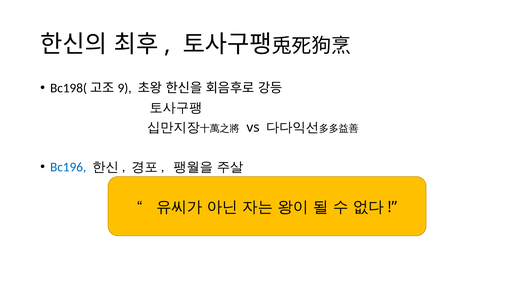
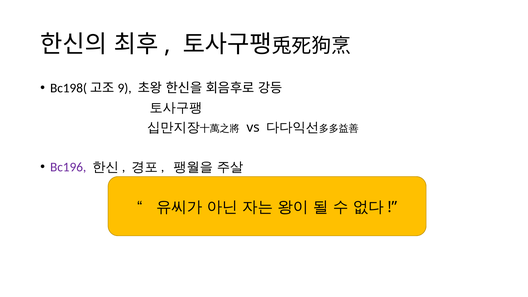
Bc196 colour: blue -> purple
